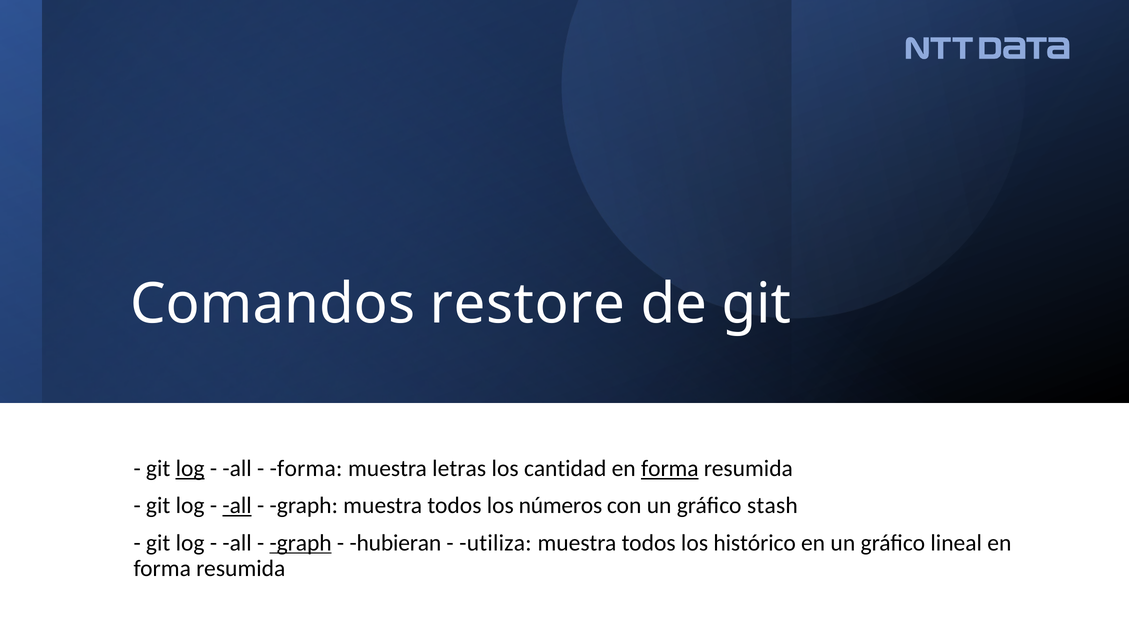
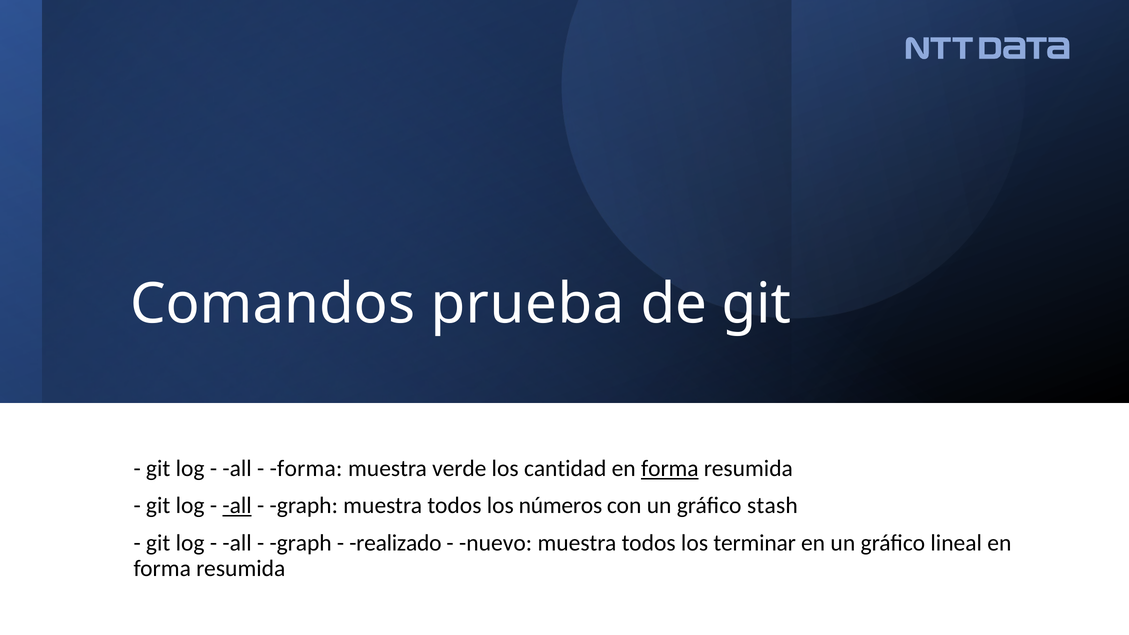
restore: restore -> prueba
log at (190, 469) underline: present -> none
letras: letras -> verde
graph at (301, 543) underline: present -> none
hubieran: hubieran -> realizado
utiliza: utiliza -> nuevo
histórico: histórico -> terminar
